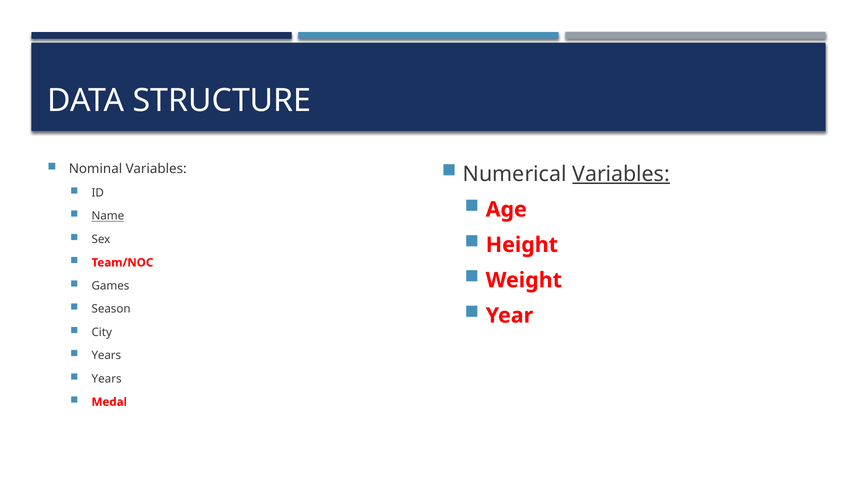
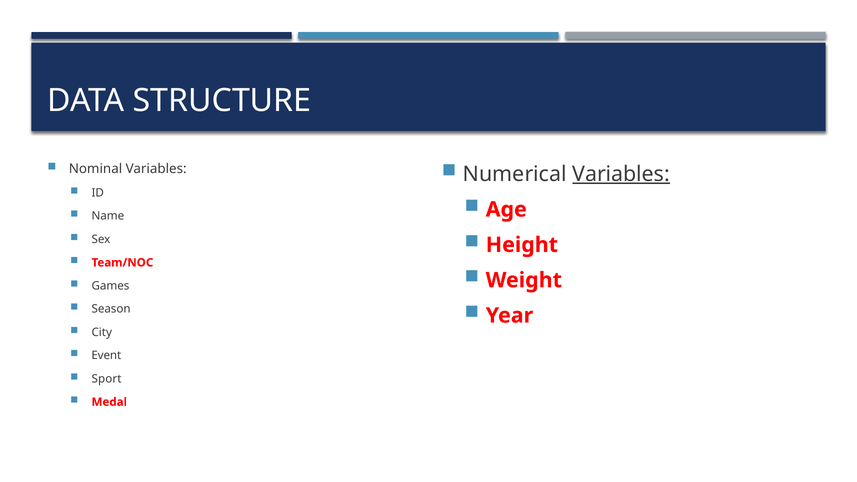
Name underline: present -> none
Years at (106, 356): Years -> Event
Years at (107, 379): Years -> Sport
